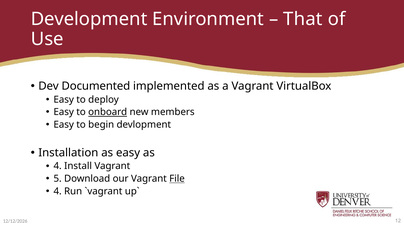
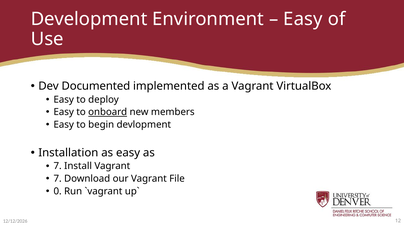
That at (303, 19): That -> Easy
4 at (58, 166): 4 -> 7
5 at (58, 179): 5 -> 7
File underline: present -> none
4 at (58, 191): 4 -> 0
